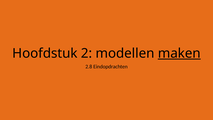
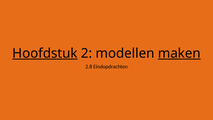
Hoofdstuk underline: none -> present
